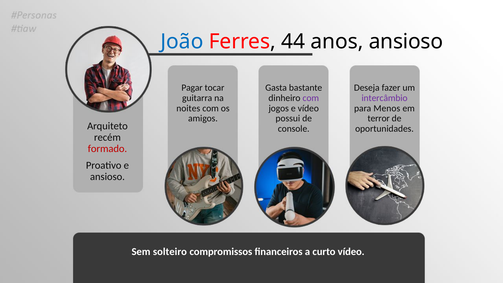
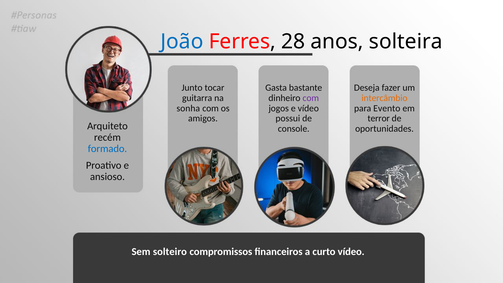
44: 44 -> 28
anos ansioso: ansioso -> solteira
Pagar: Pagar -> Junto
intercâmbio colour: purple -> orange
noites: noites -> sonha
Menos: Menos -> Evento
formado colour: red -> blue
